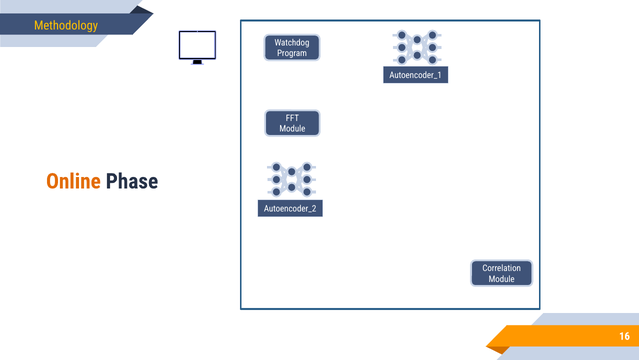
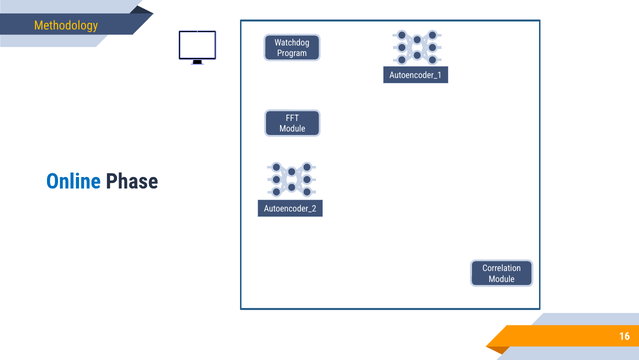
Online colour: orange -> blue
